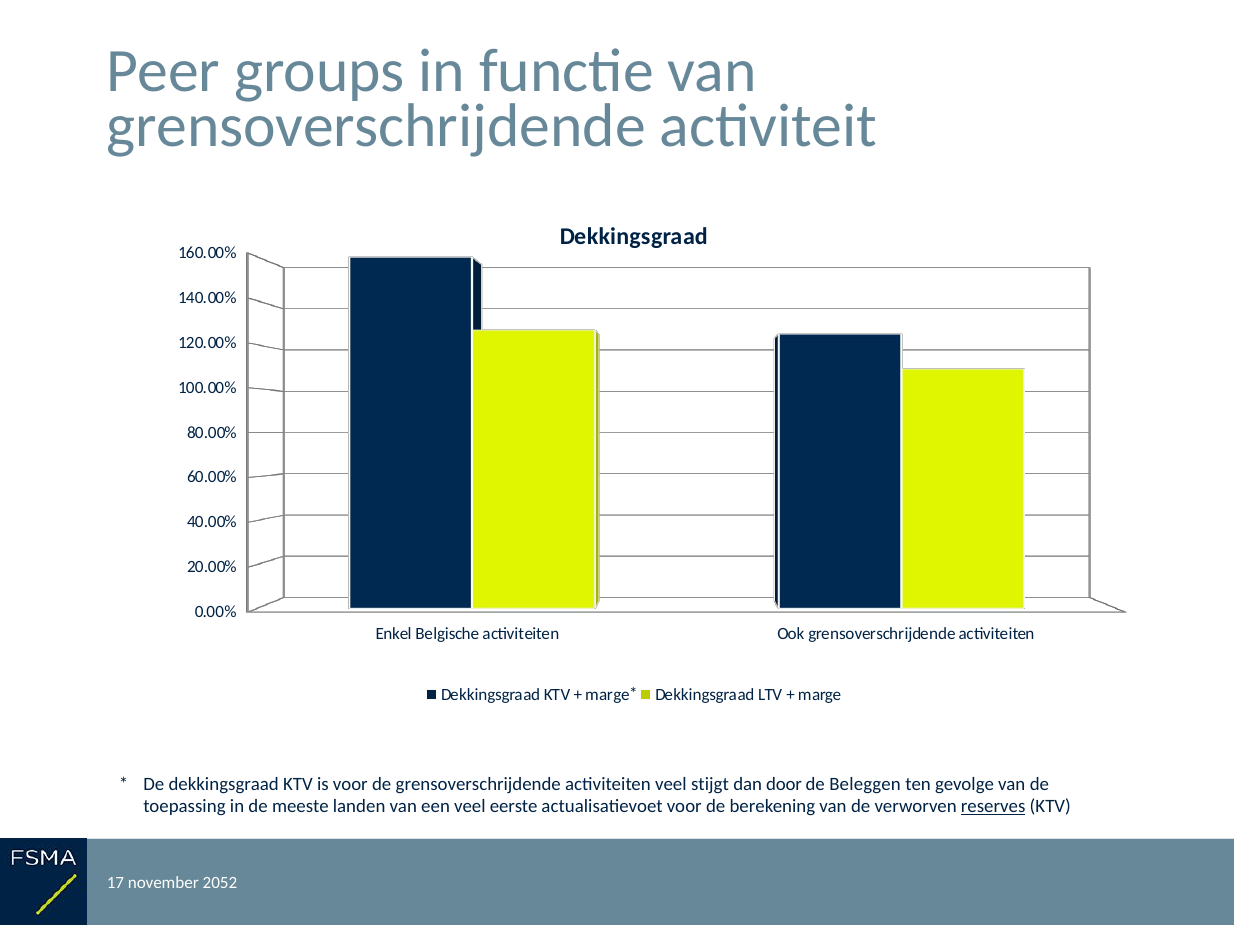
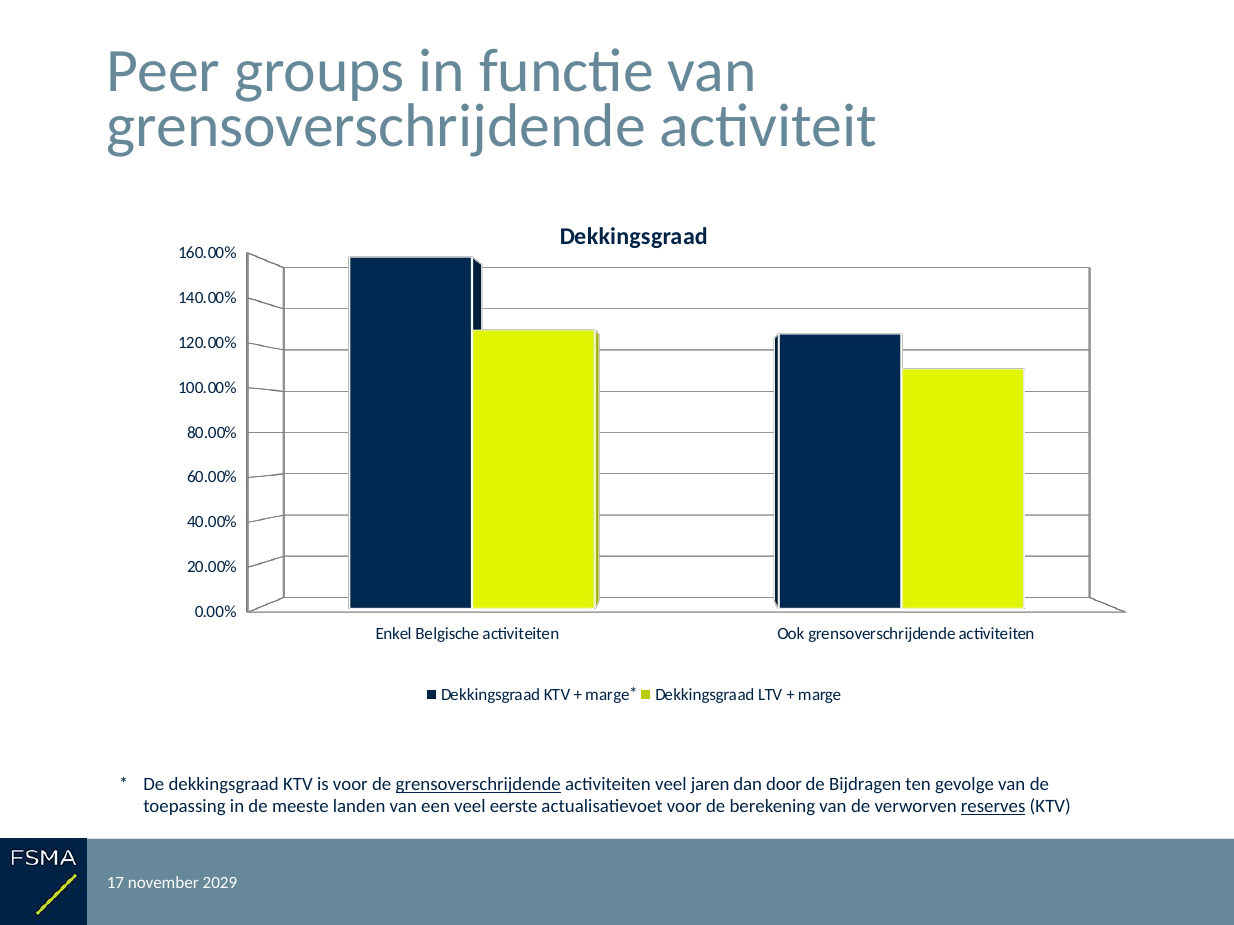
grensoverschrijdende at (478, 785) underline: none -> present
stijgt: stijgt -> jaren
Beleggen: Beleggen -> Bijdragen
2052: 2052 -> 2029
